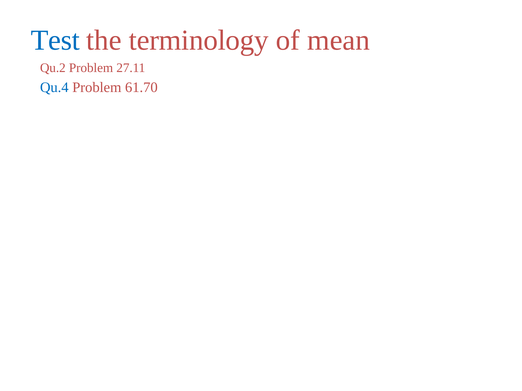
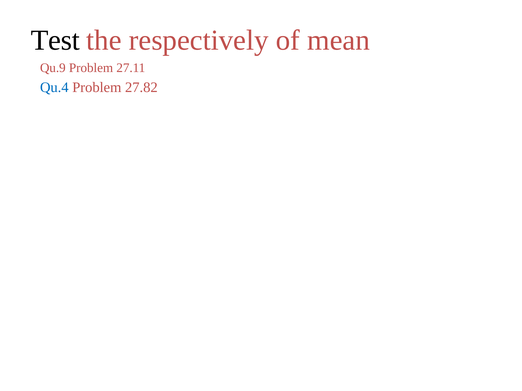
Test colour: blue -> black
terminology: terminology -> respectively
Qu.2: Qu.2 -> Qu.9
61.70: 61.70 -> 27.82
